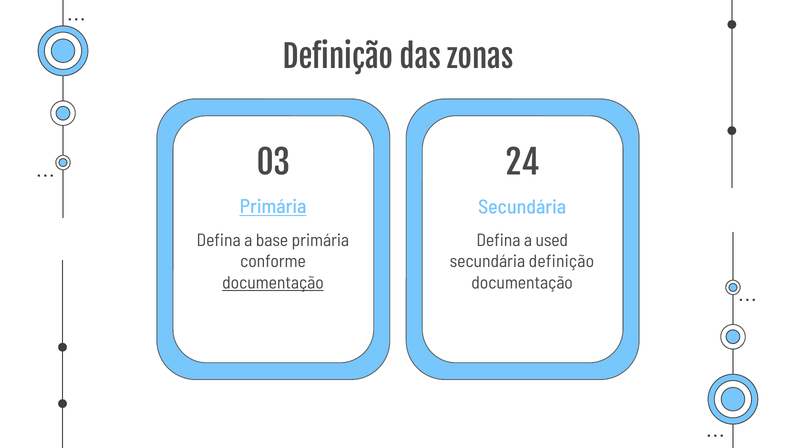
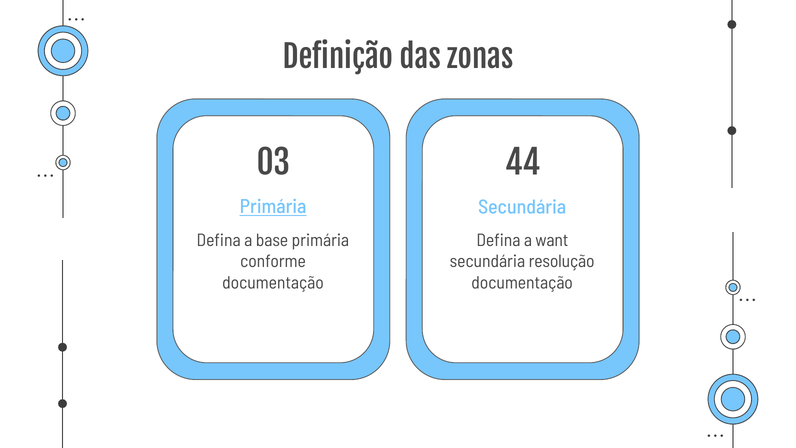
24: 24 -> 44
used: used -> want
definição: definição -> resolução
documentação at (273, 283) underline: present -> none
